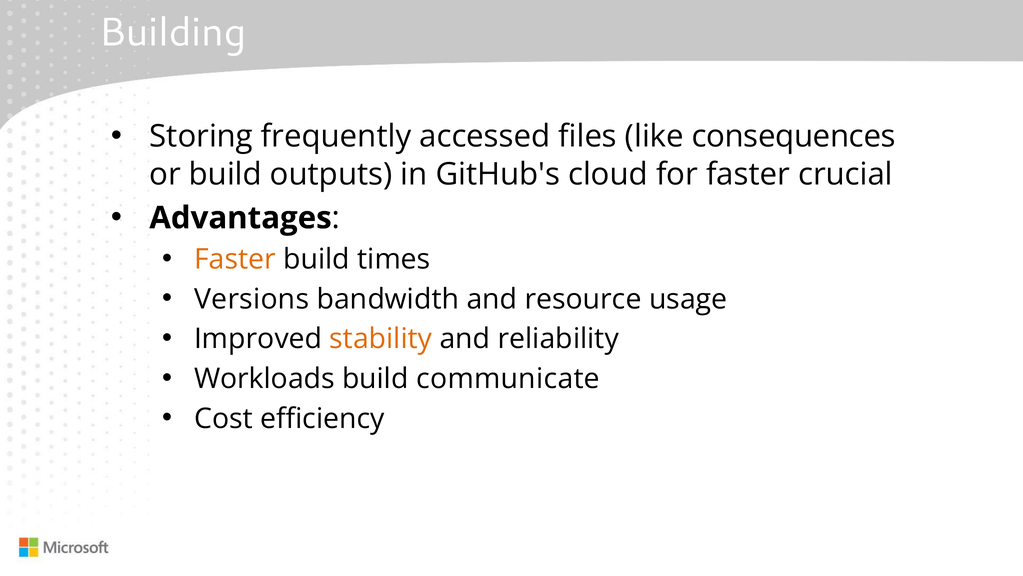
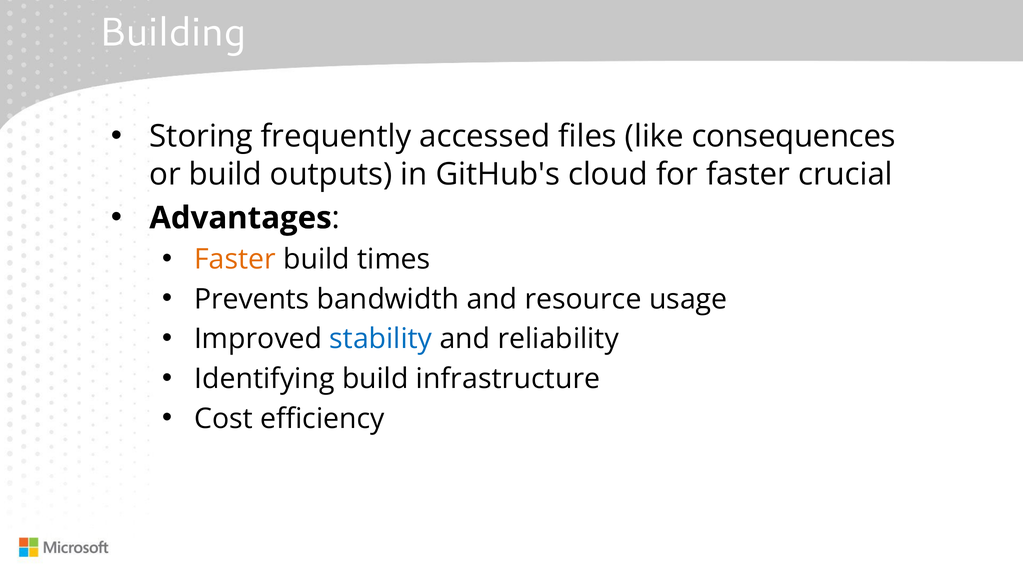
Versions: Versions -> Prevents
stability colour: orange -> blue
Workloads: Workloads -> Identifying
communicate: communicate -> infrastructure
